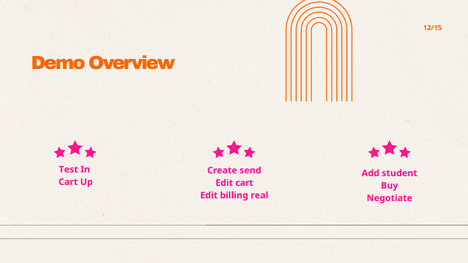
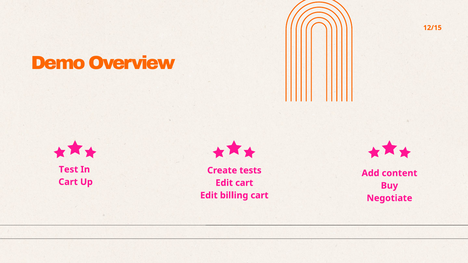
send: send -> tests
student: student -> content
billing real: real -> cart
